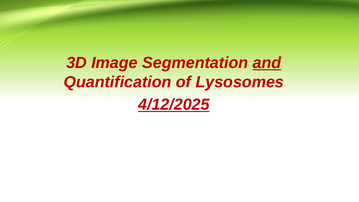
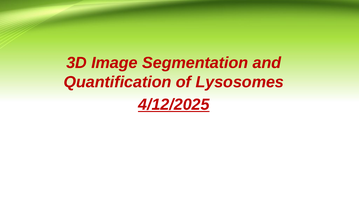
and underline: present -> none
